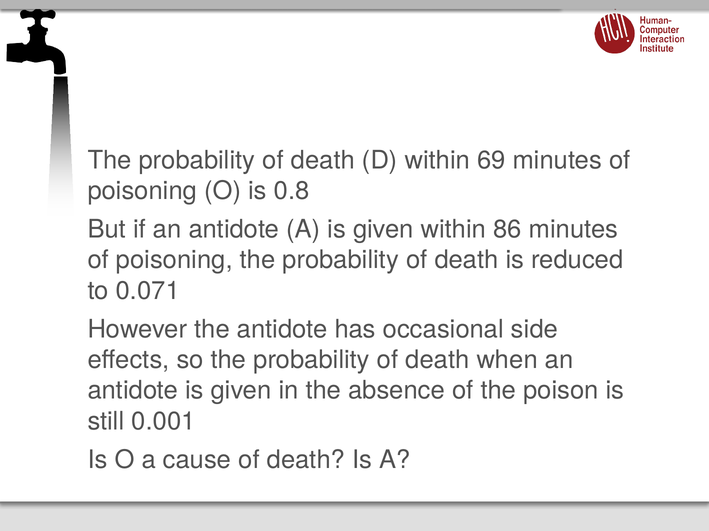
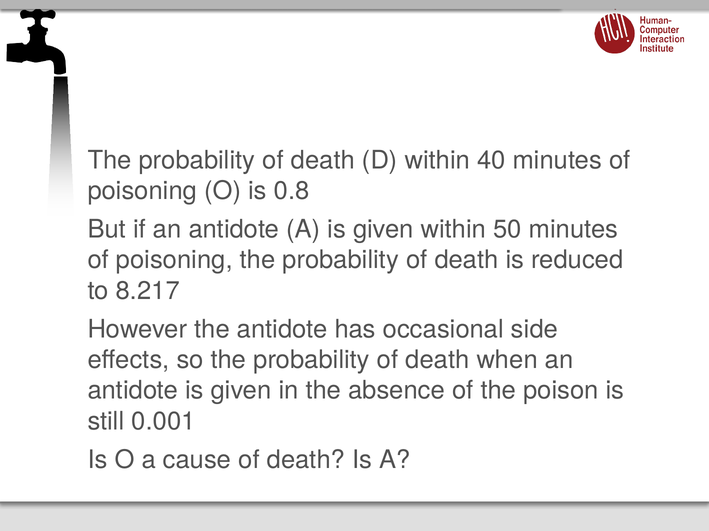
69: 69 -> 40
86: 86 -> 50
0.071: 0.071 -> 8.217
